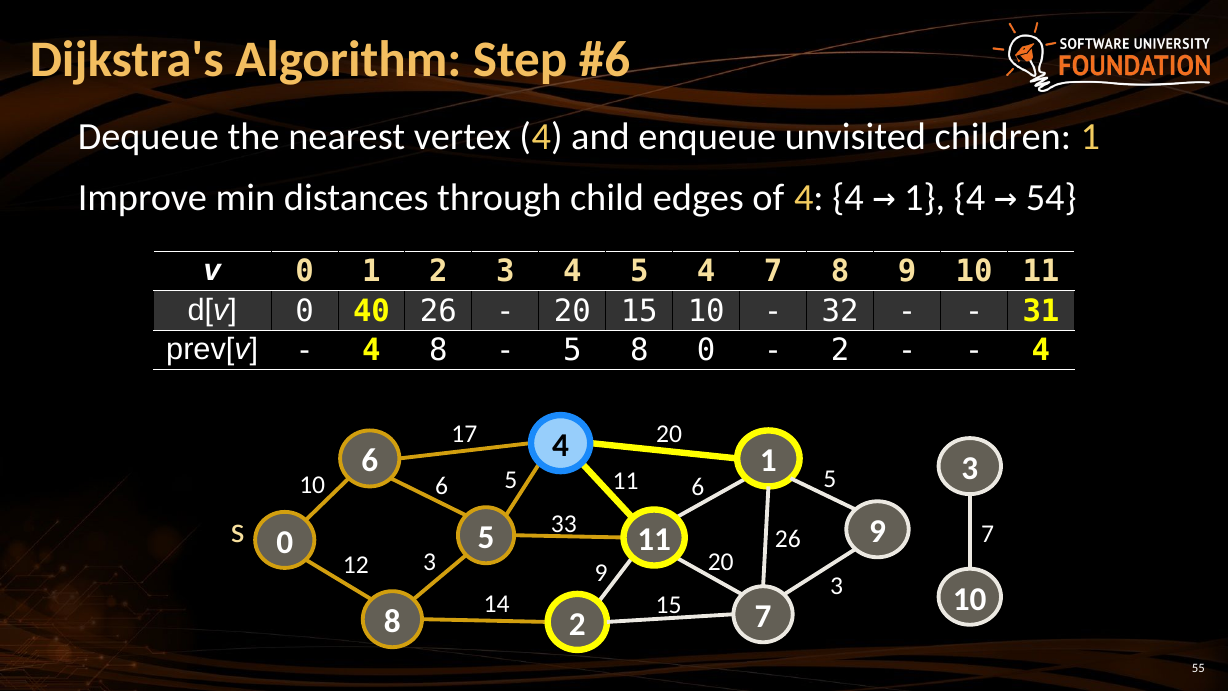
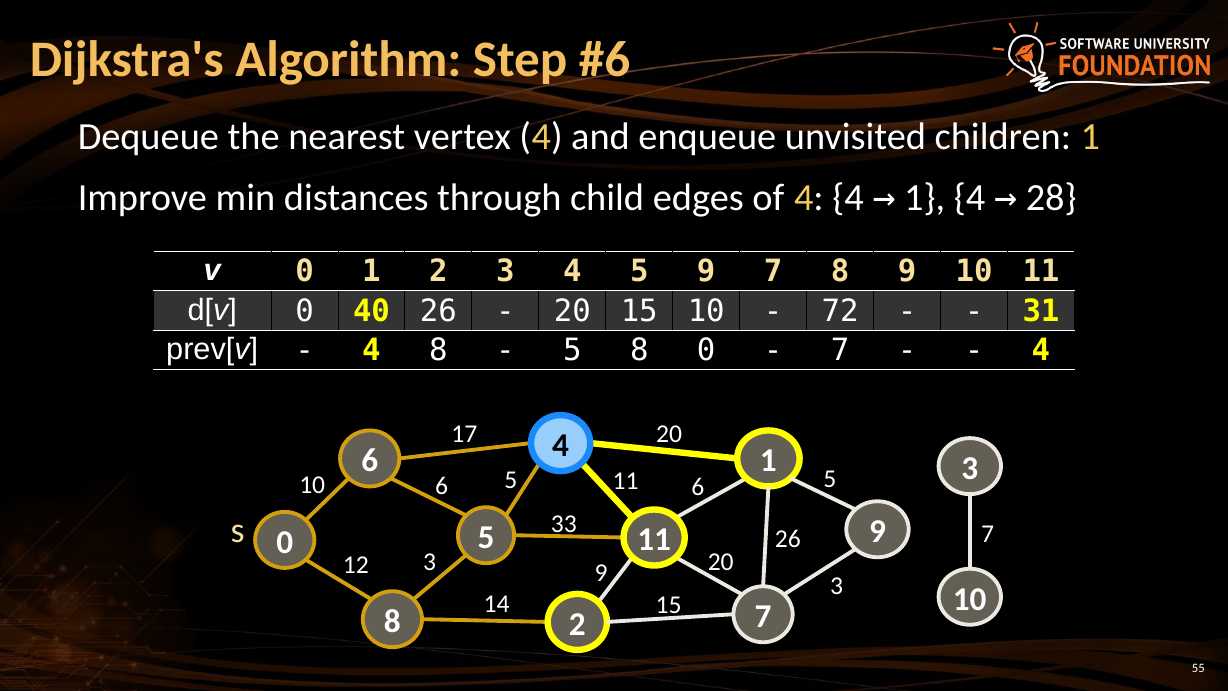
54: 54 -> 28
5 4: 4 -> 9
32: 32 -> 72
2 at (840, 350): 2 -> 7
